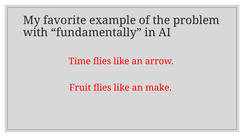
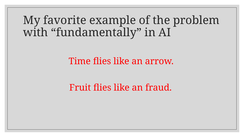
make: make -> fraud
